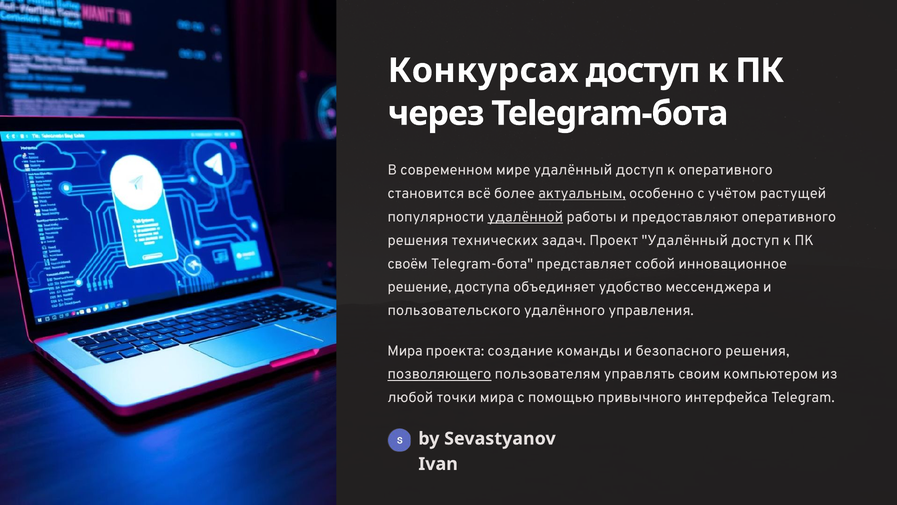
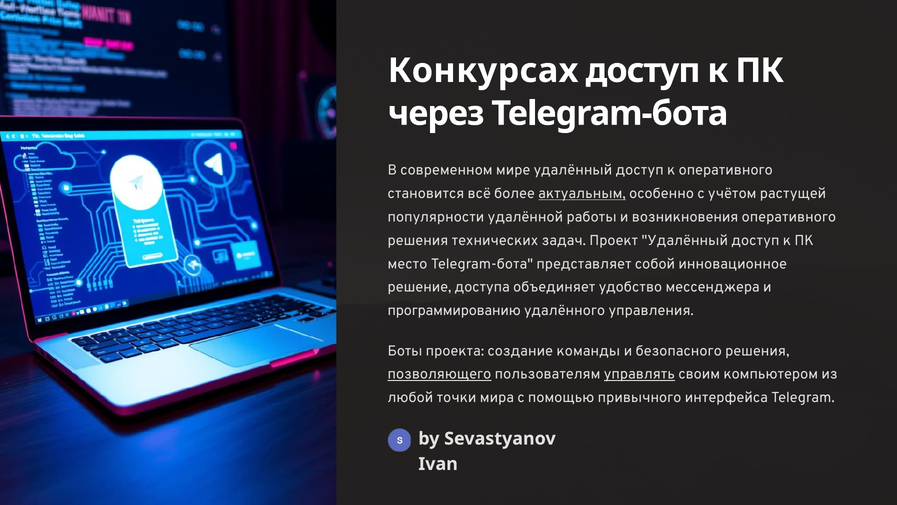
удалённой underline: present -> none
предоставляют: предоставляют -> возникновения
своём: своём -> место
пользовательского: пользовательского -> программированию
Мира at (405, 350): Мира -> Боты
управлять underline: none -> present
